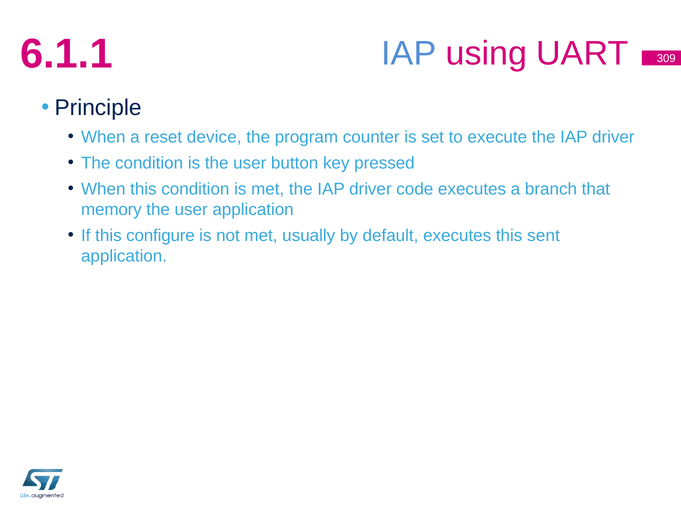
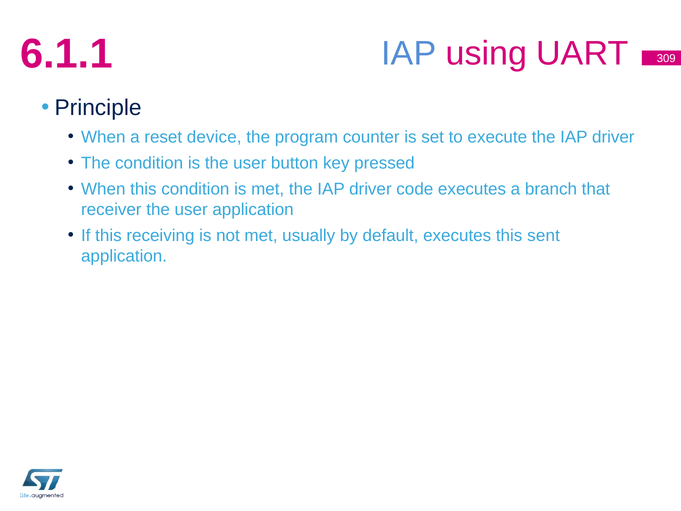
memory: memory -> receiver
configure: configure -> receiving
